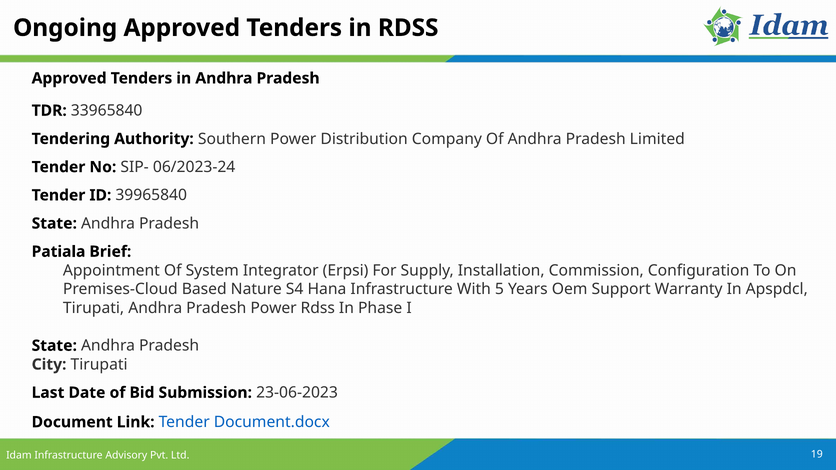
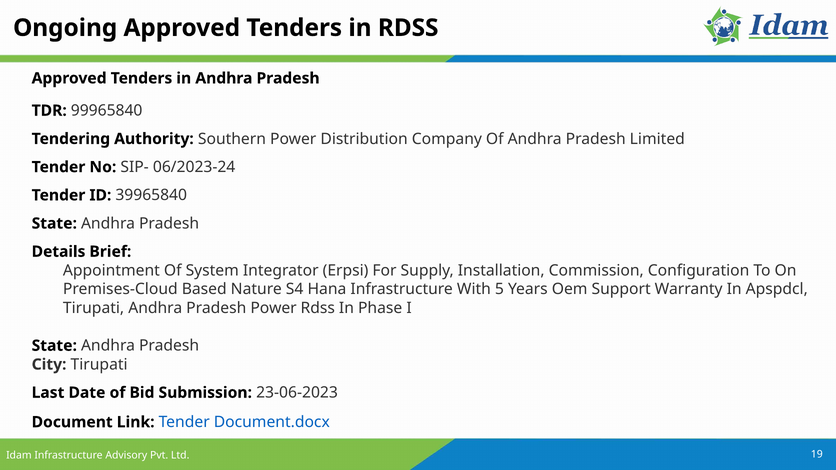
33965840: 33965840 -> 99965840
Patiala: Patiala -> Details
